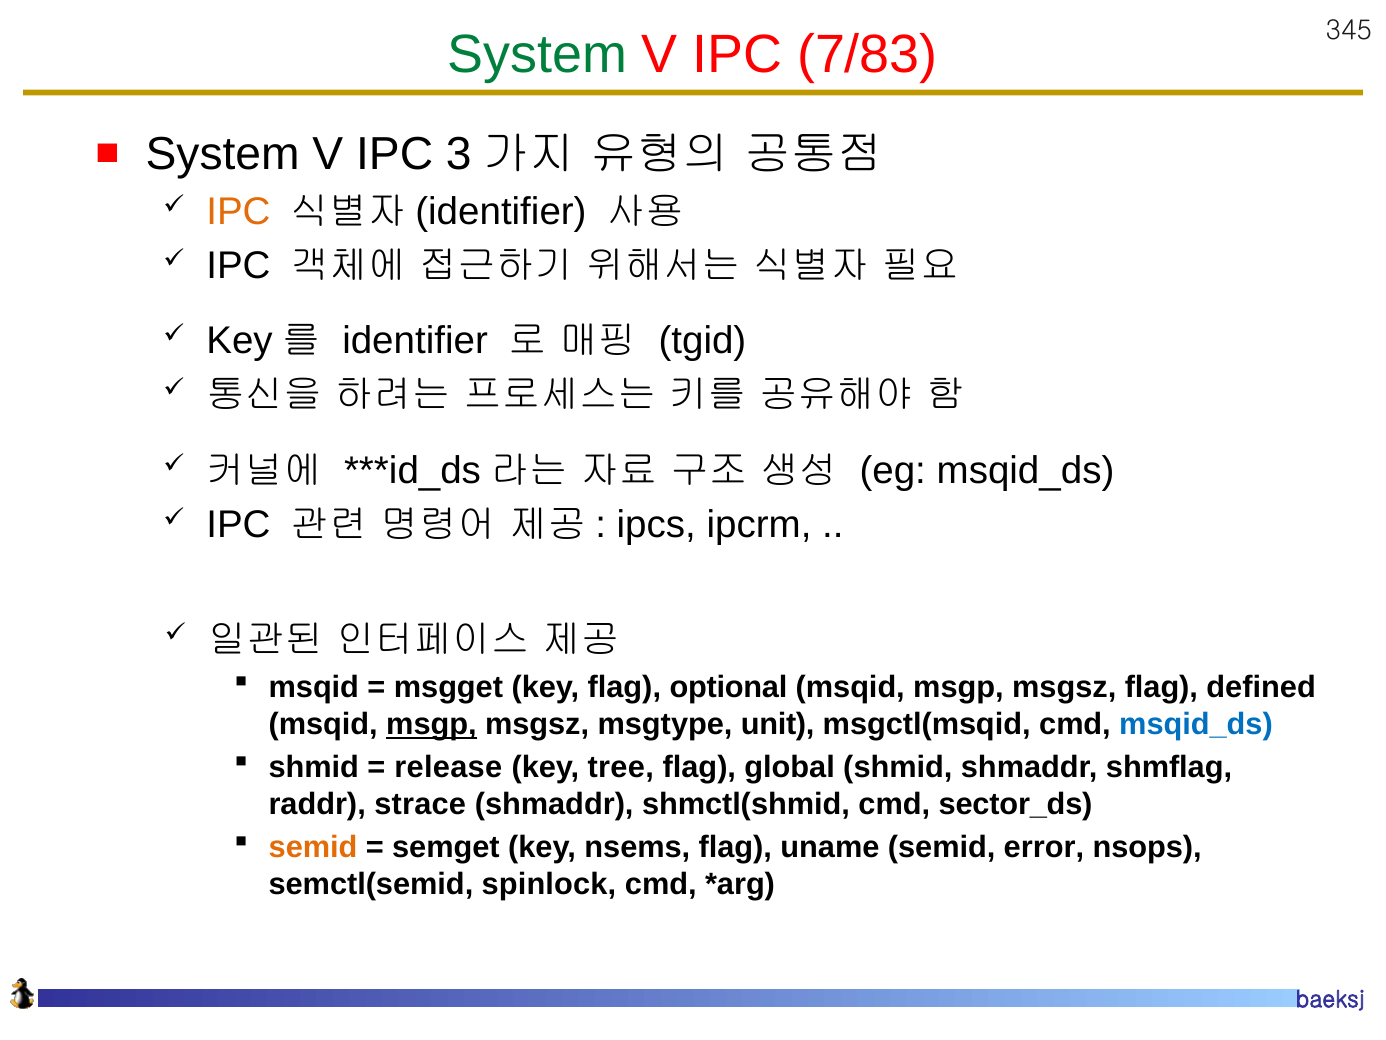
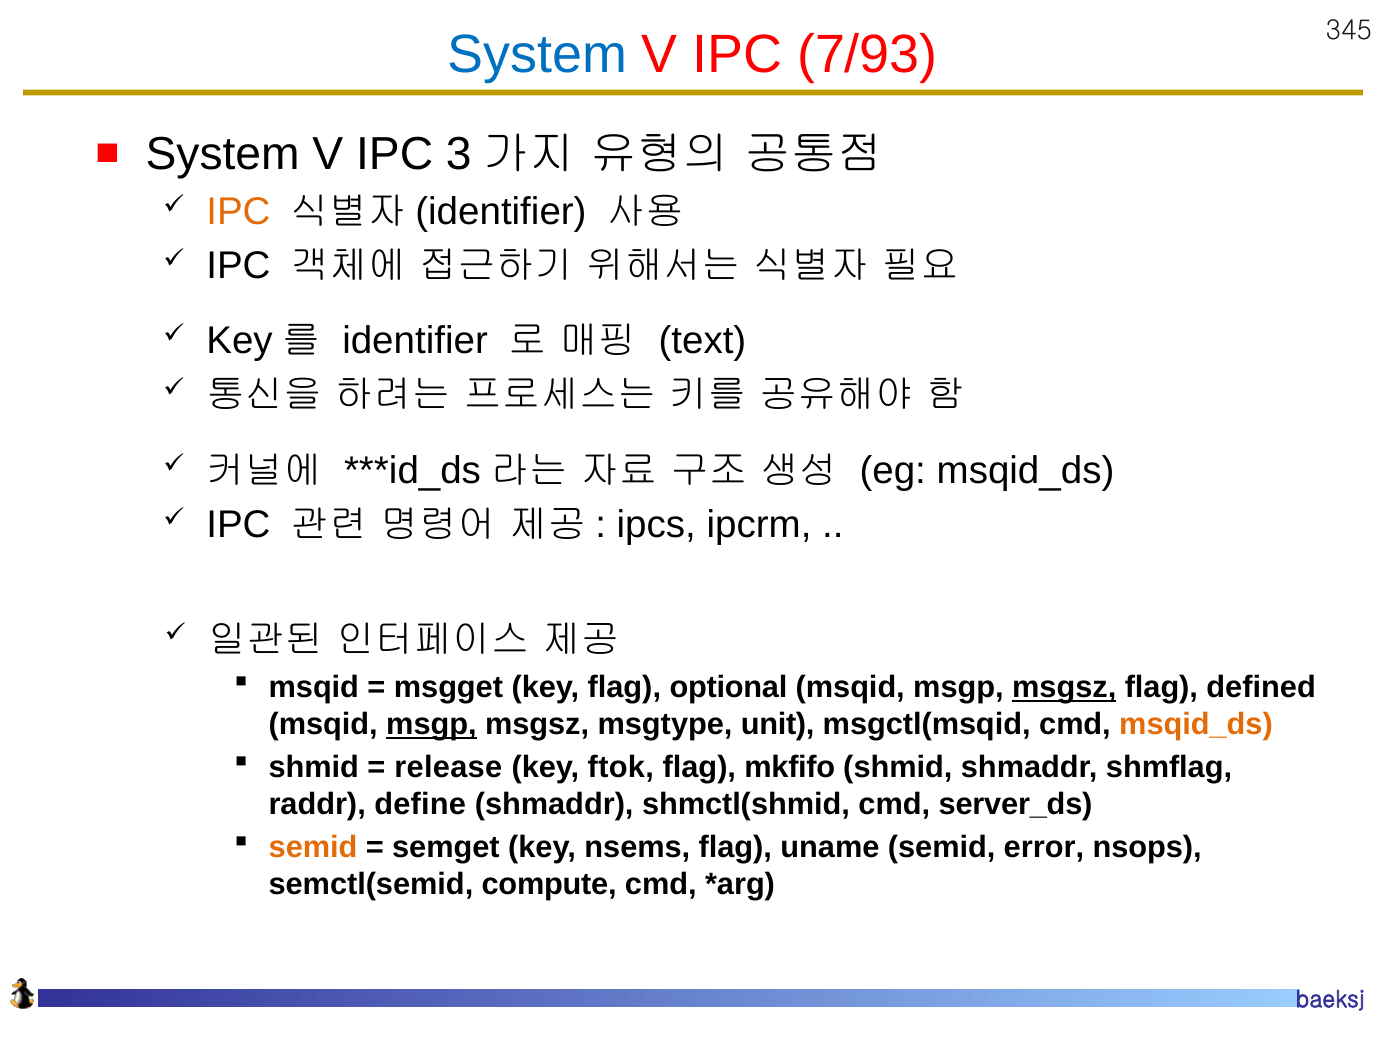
System at (537, 55) colour: green -> blue
7/83: 7/83 -> 7/93
tgid: tgid -> text
msgsz at (1064, 687) underline: none -> present
msqid_ds at (1196, 724) colour: blue -> orange
tree: tree -> ftok
global: global -> mkfifo
strace: strace -> define
sector_ds: sector_ds -> server_ds
spinlock: spinlock -> compute
